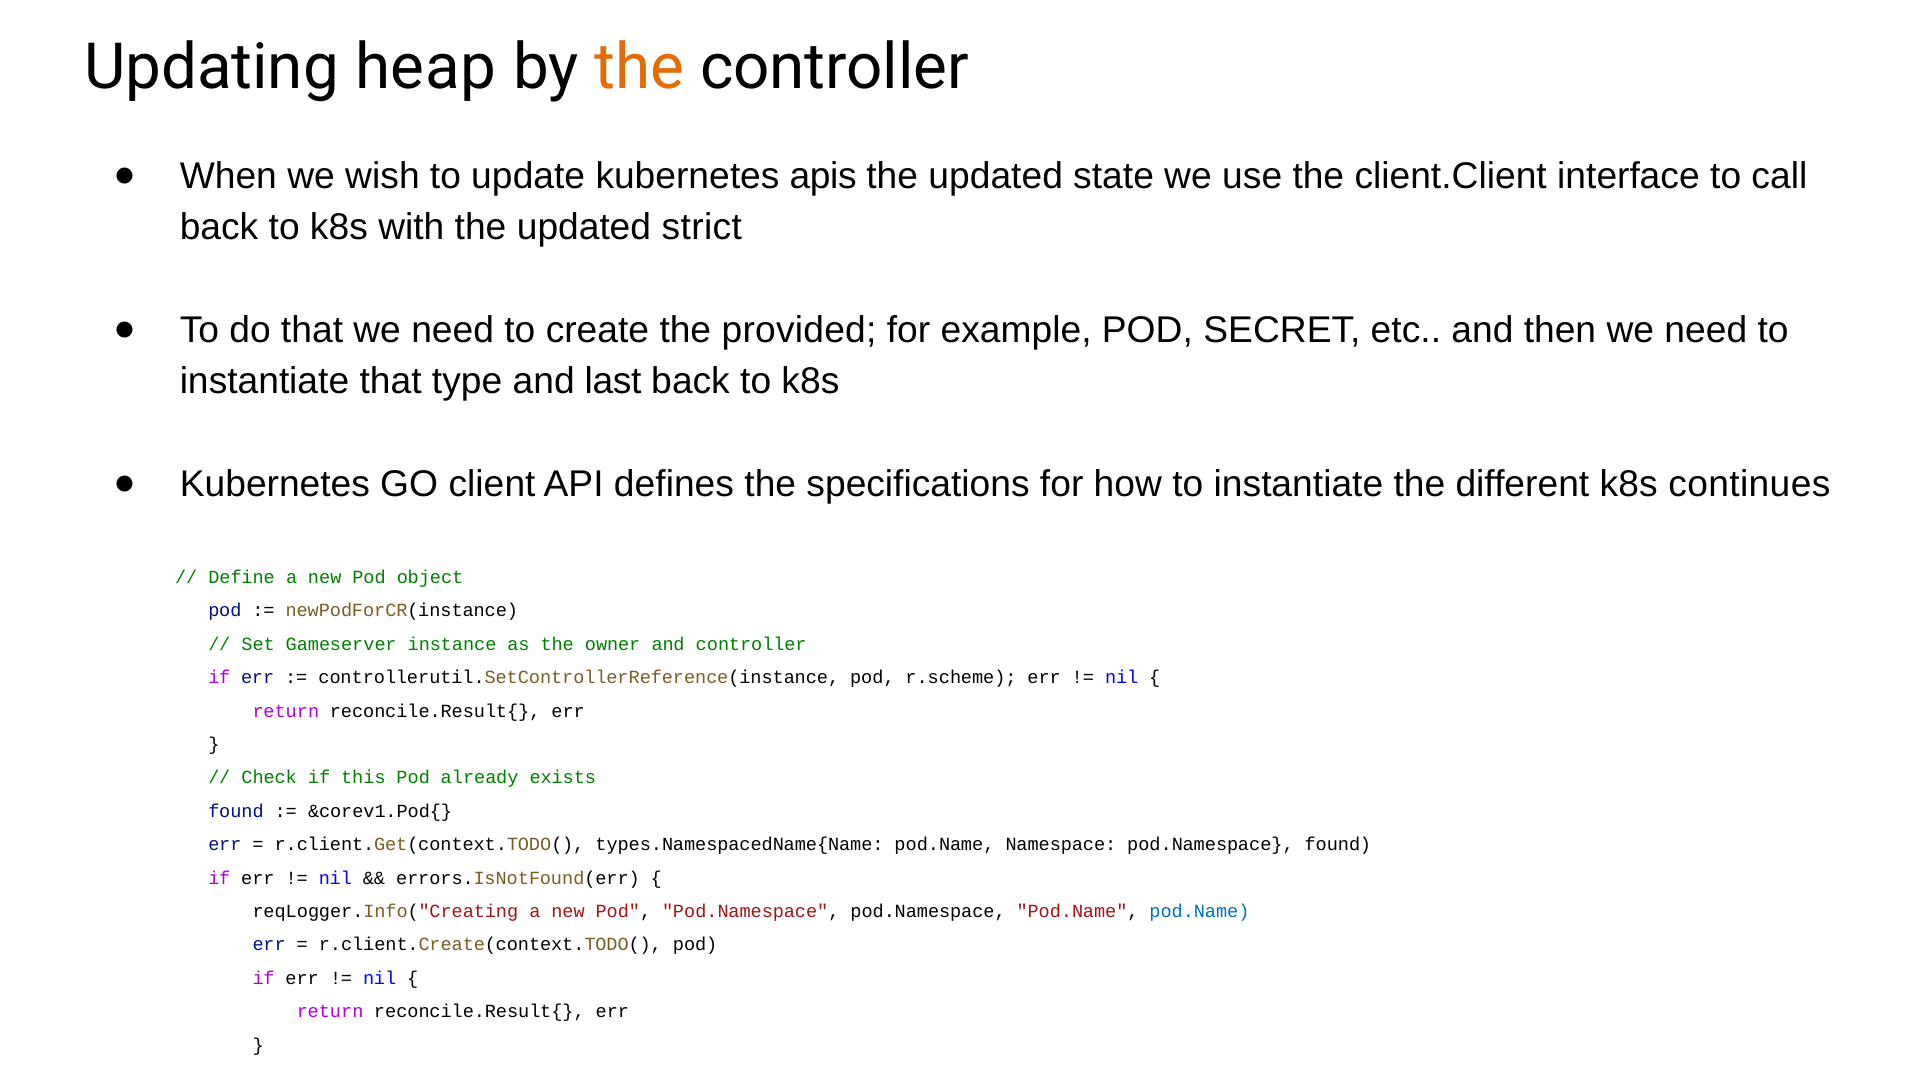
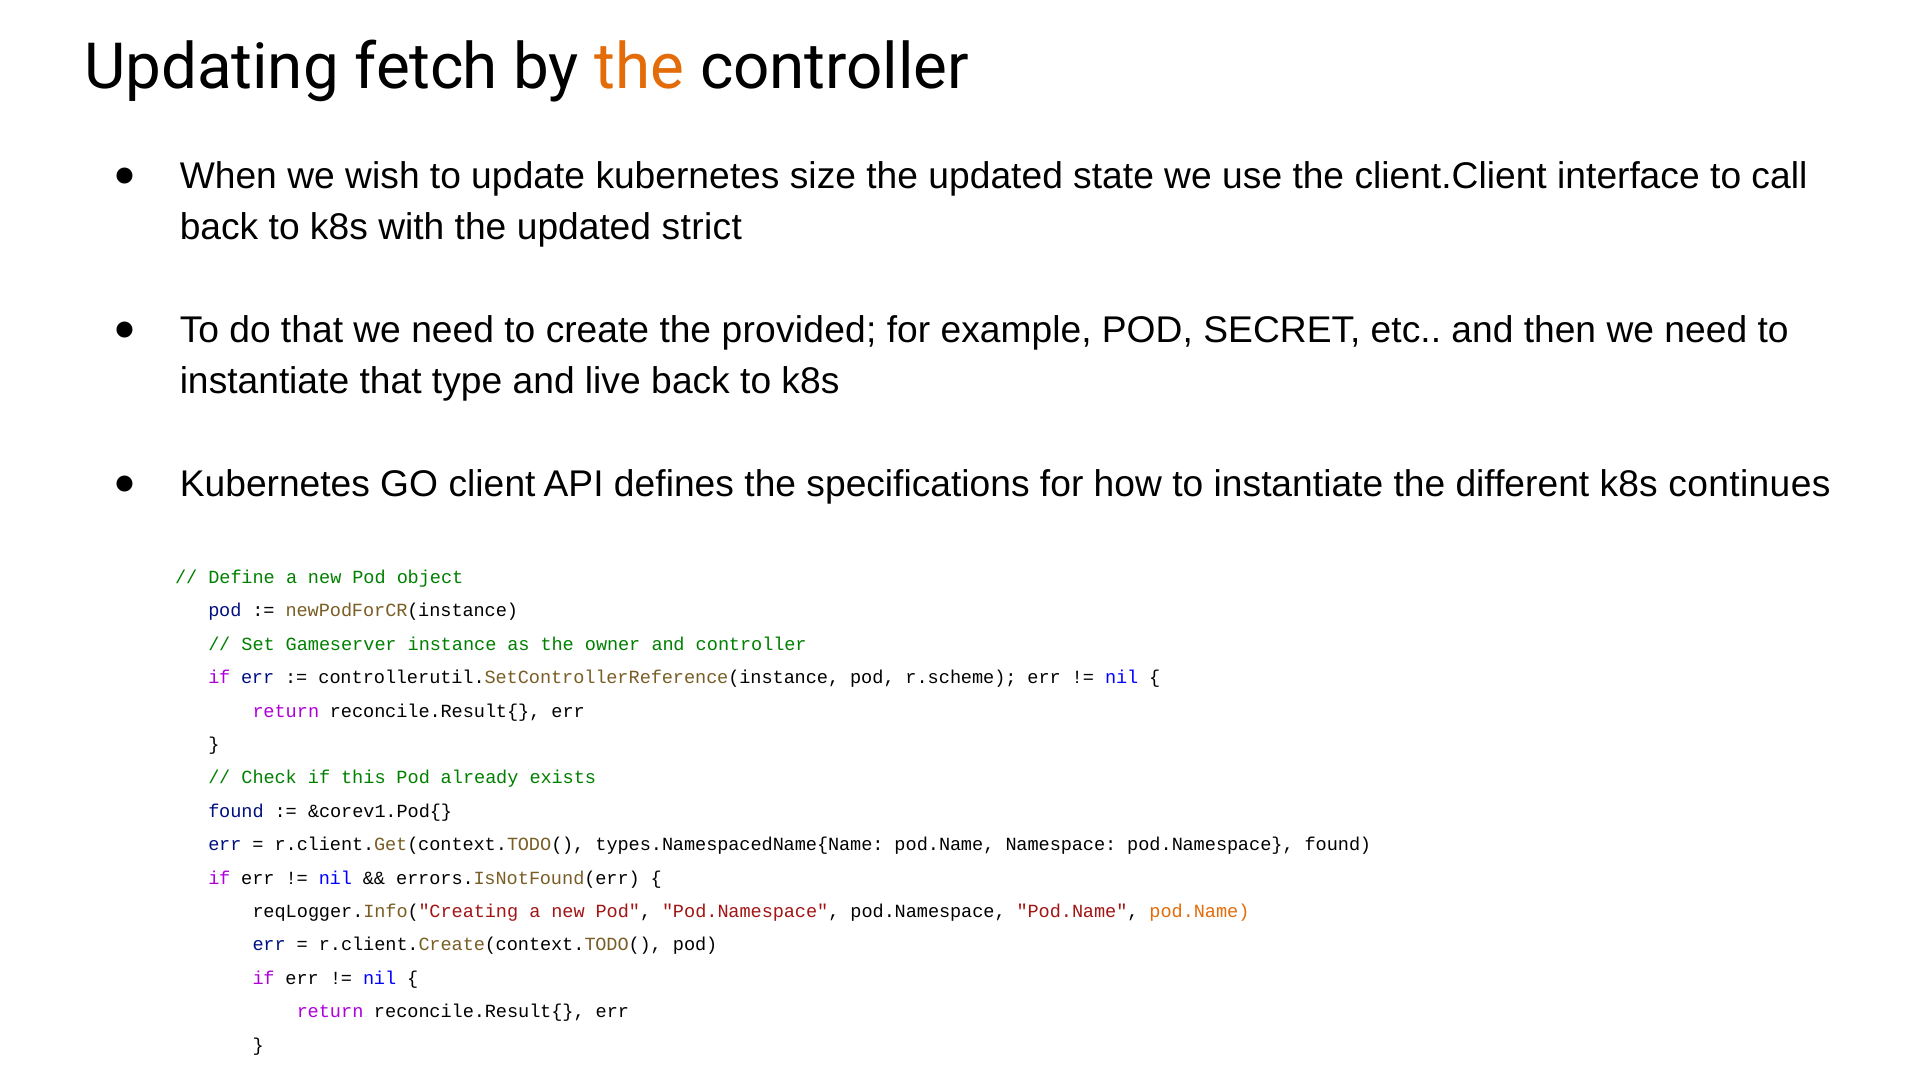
heap: heap -> fetch
apis: apis -> size
last: last -> live
pod.Name at (1199, 911) colour: blue -> orange
